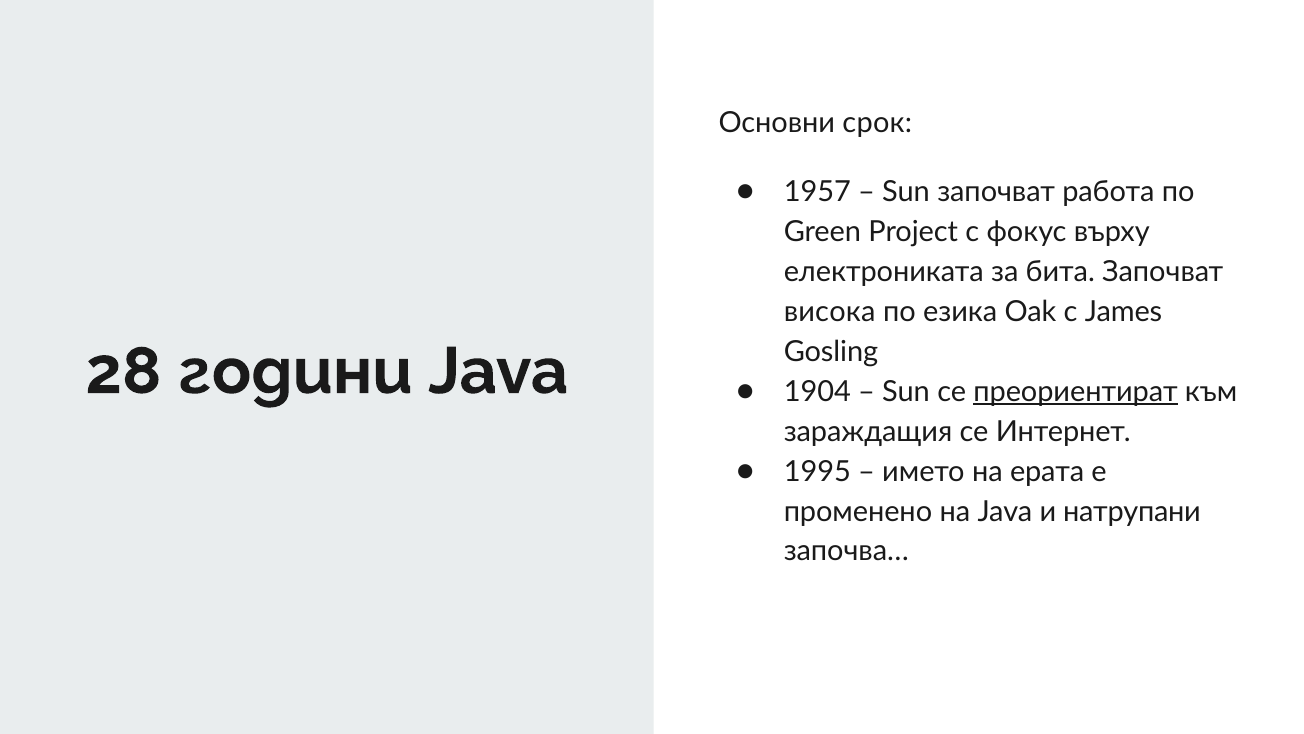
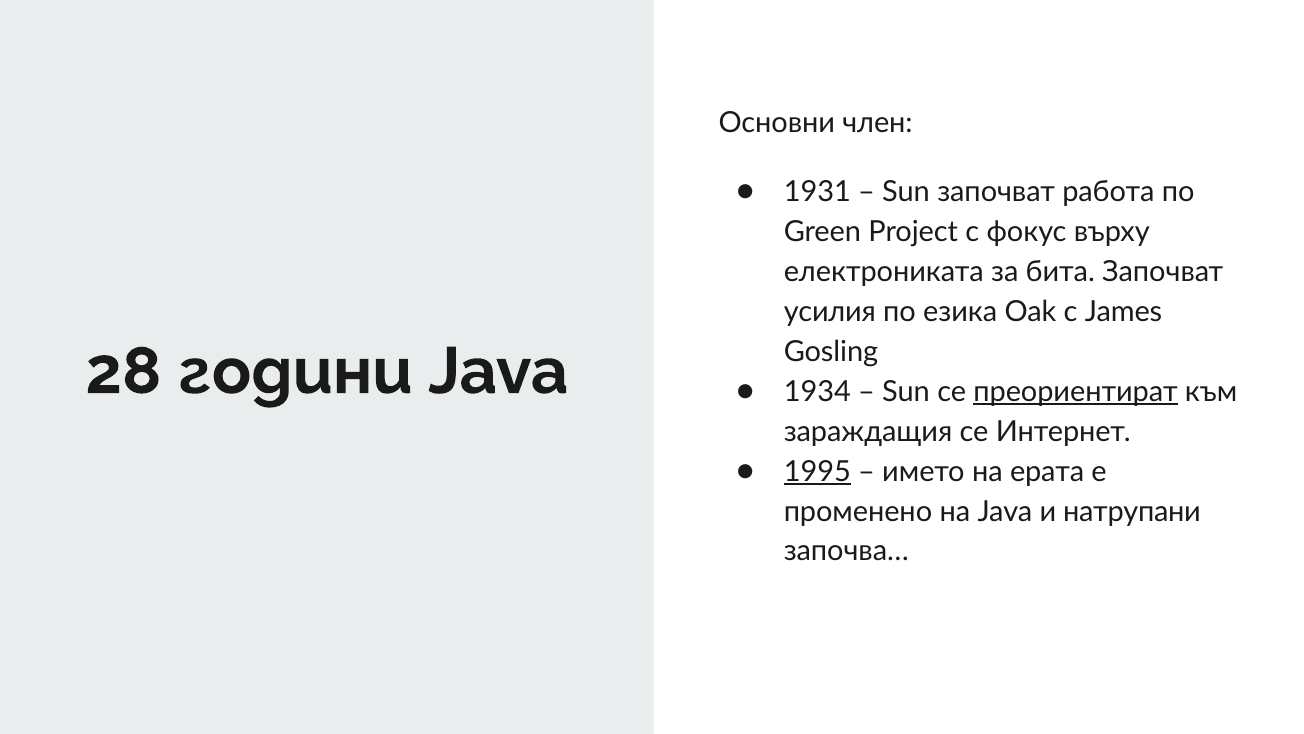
срок: срок -> член
1957: 1957 -> 1931
висока: висока -> усилия
1904: 1904 -> 1934
1995 underline: none -> present
